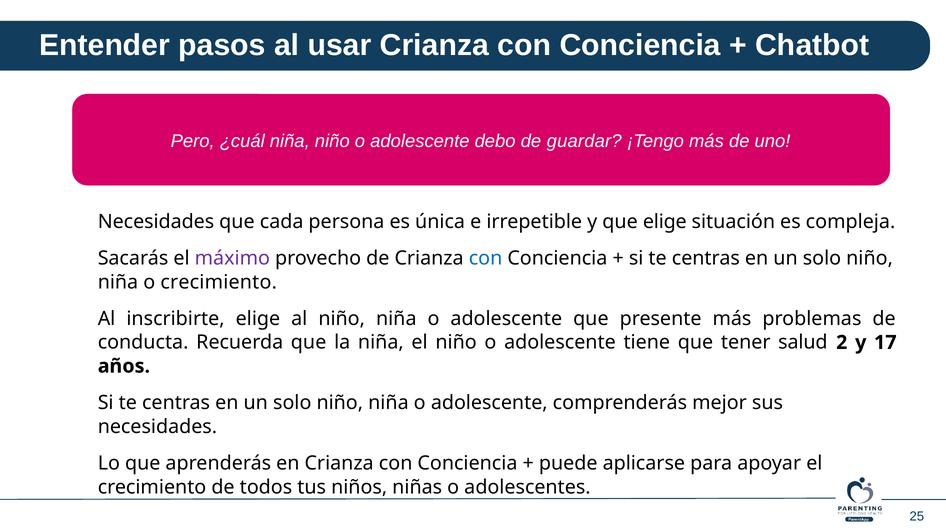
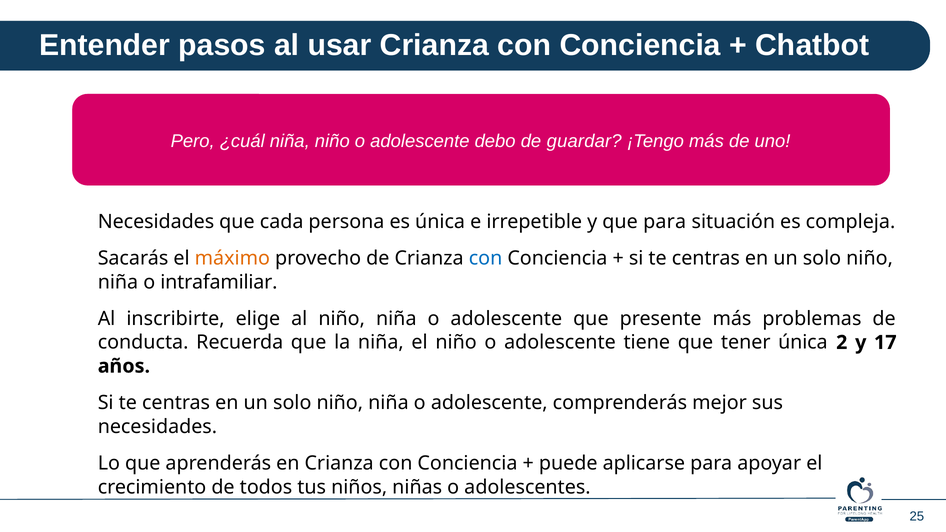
que elige: elige -> para
máximo colour: purple -> orange
o crecimiento: crecimiento -> intrafamiliar
tener salud: salud -> única
